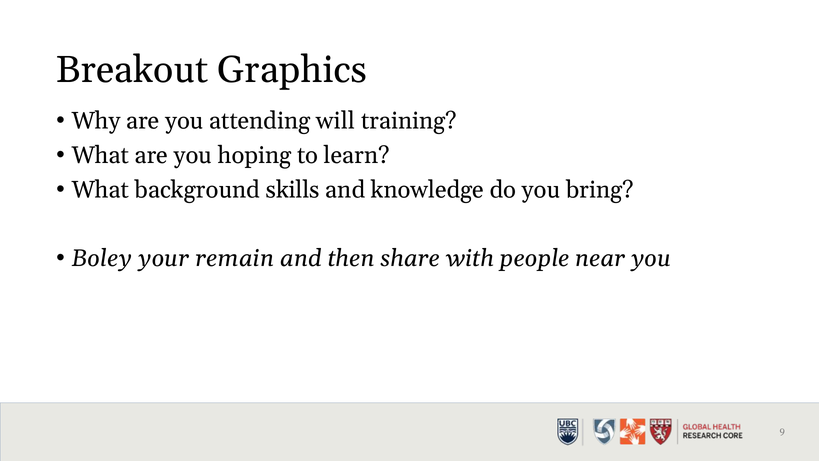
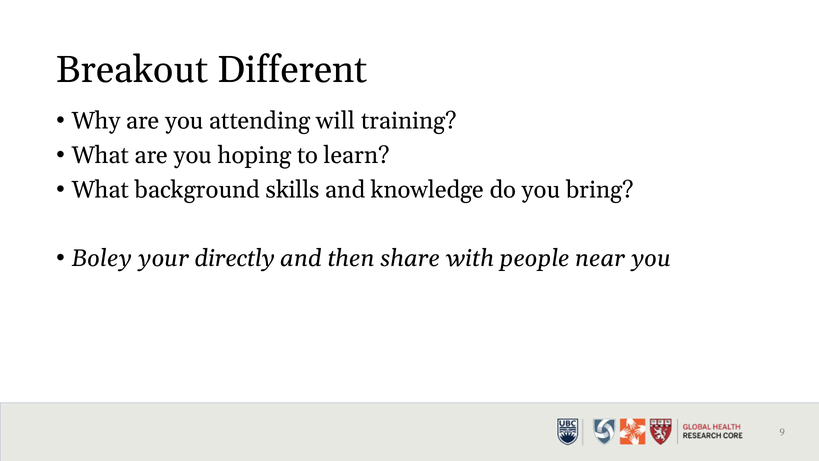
Graphics: Graphics -> Different
remain: remain -> directly
